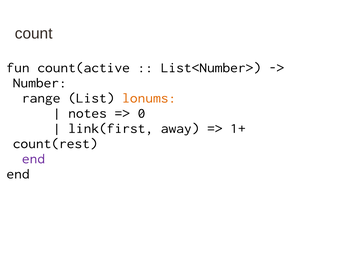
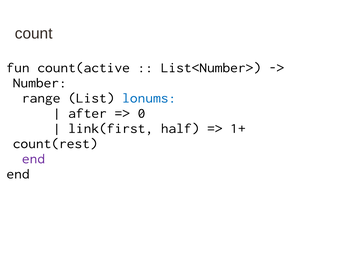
lonums colour: orange -> blue
notes: notes -> after
away: away -> half
